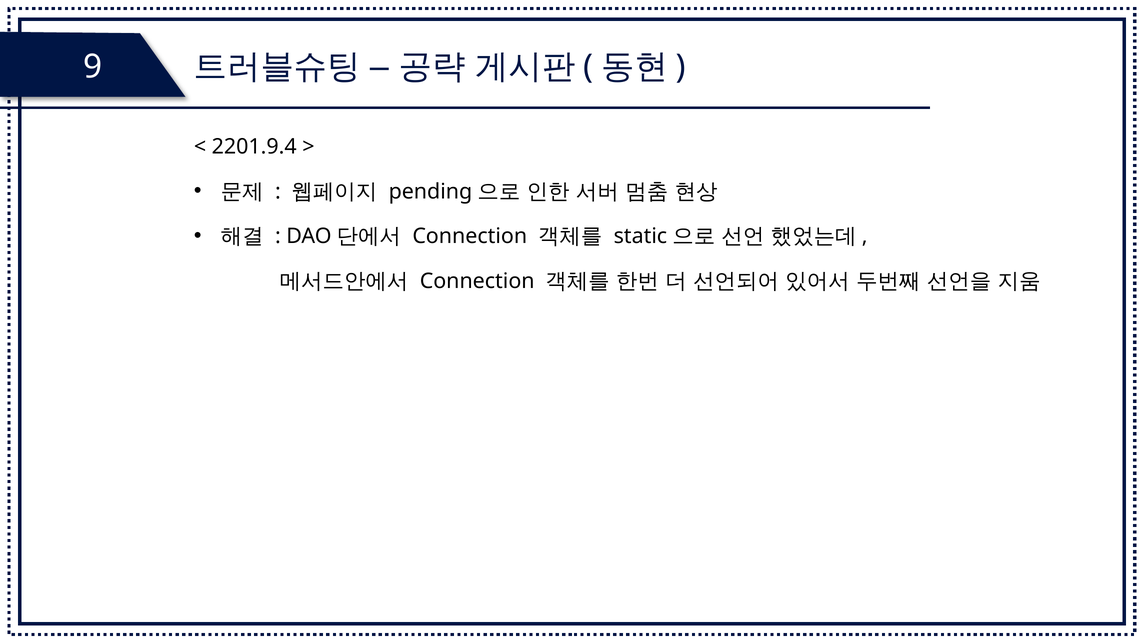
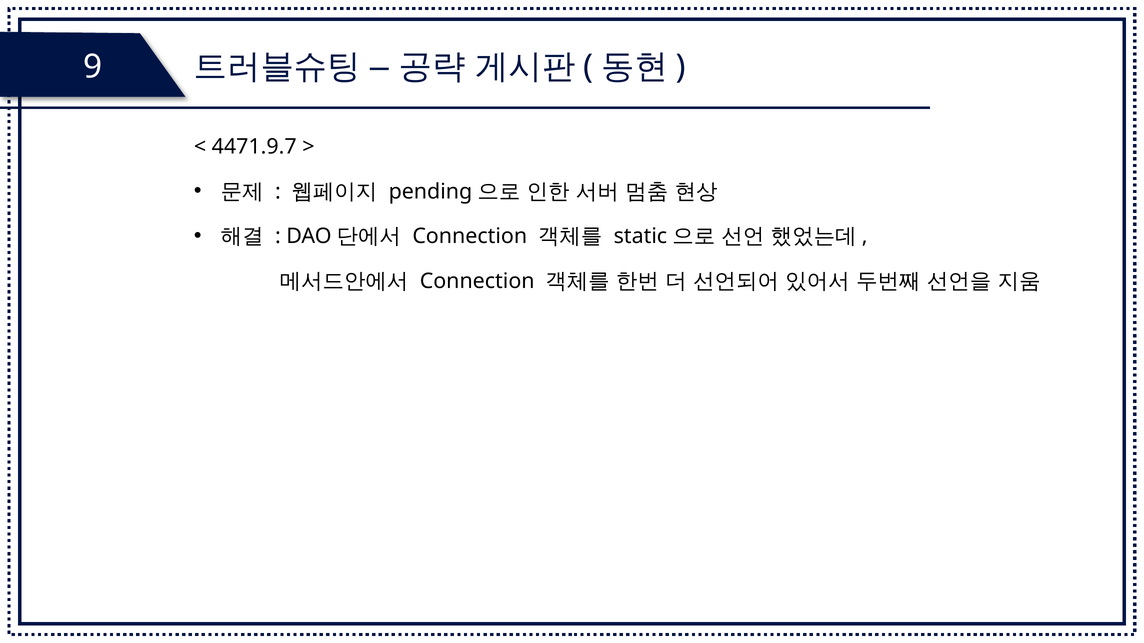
2201.9.4: 2201.9.4 -> 4471.9.7
